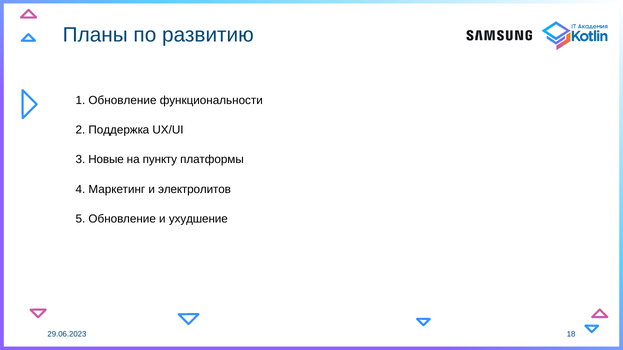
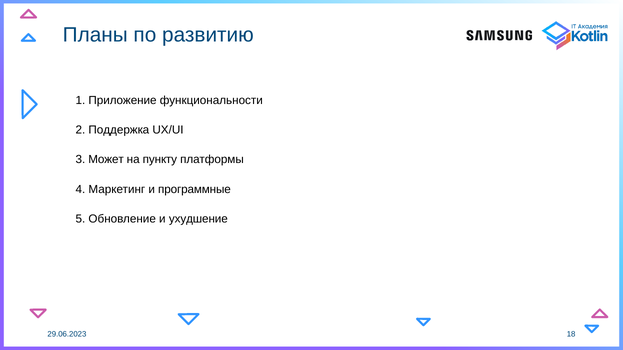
1 Обновление: Обновление -> Приложение
Новые: Новые -> Может
электролитов: электролитов -> программные
